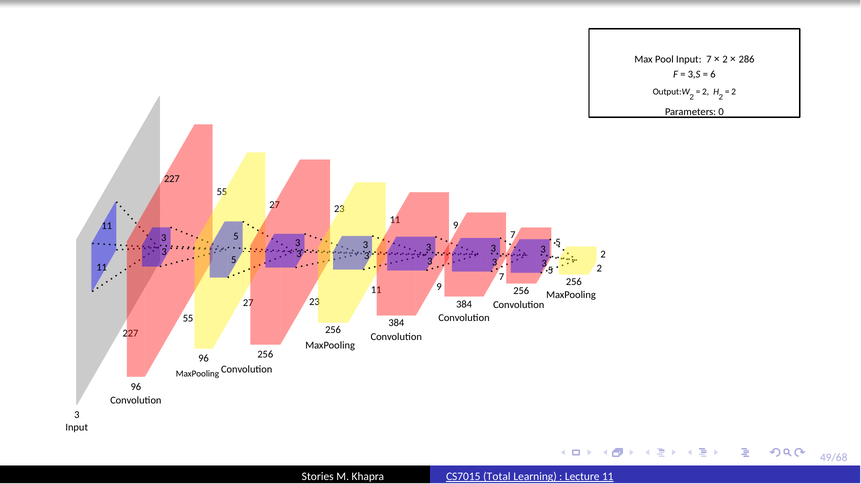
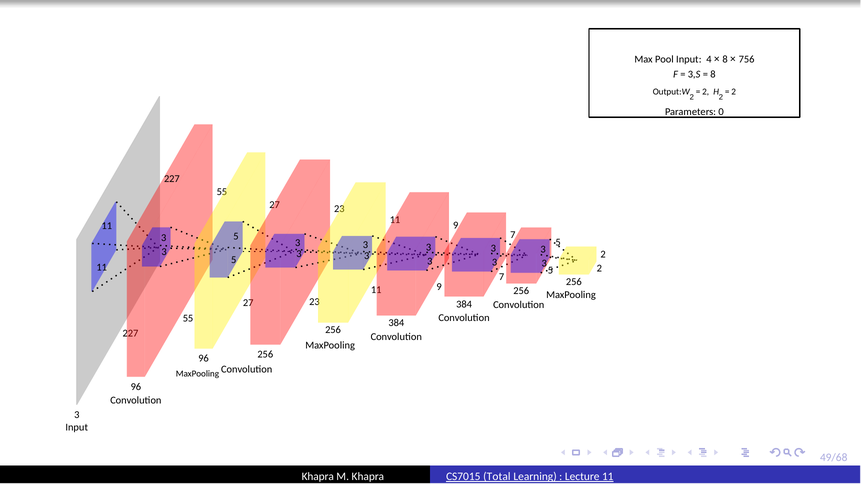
Input 7: 7 -> 4
2 at (725, 59): 2 -> 8
286: 286 -> 756
6 at (713, 74): 6 -> 8
Stories at (318, 477): Stories -> Khapra
